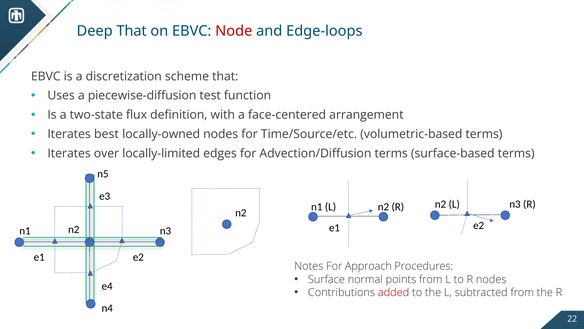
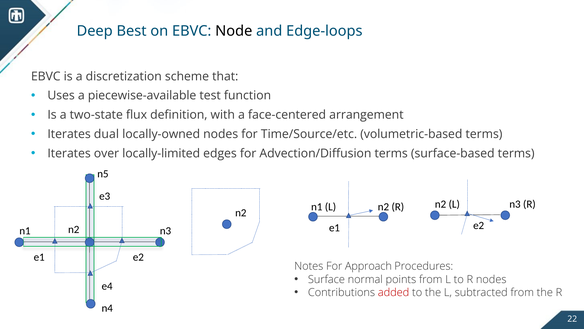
Deep That: That -> Best
Node colour: red -> black
piecewise-diffusion: piecewise-diffusion -> piecewise-available
best: best -> dual
